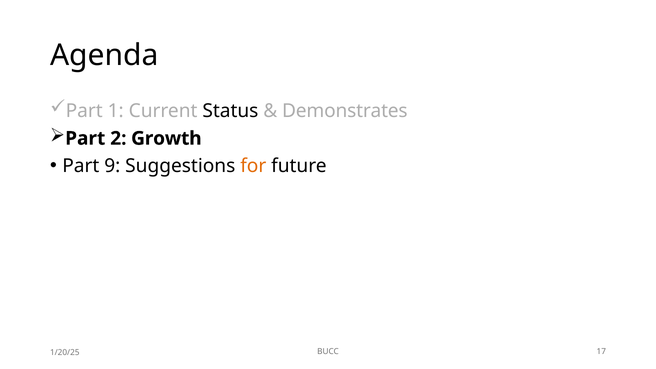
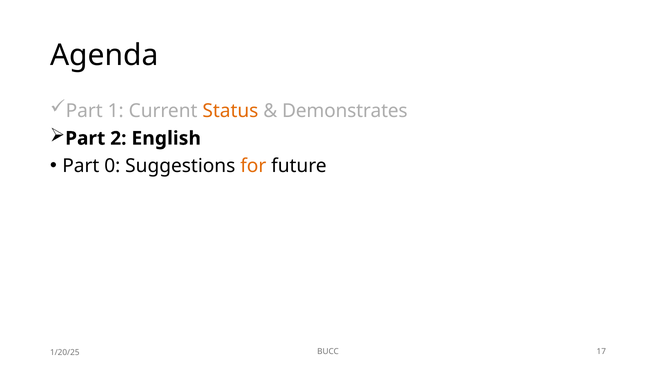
Status colour: black -> orange
Growth: Growth -> English
9: 9 -> 0
